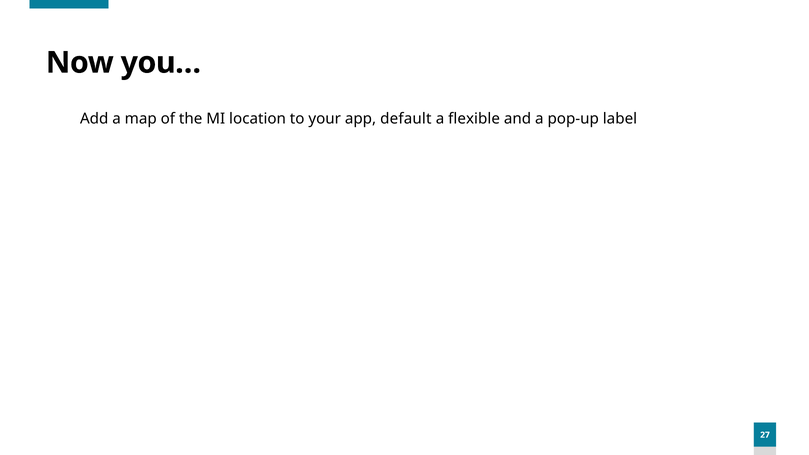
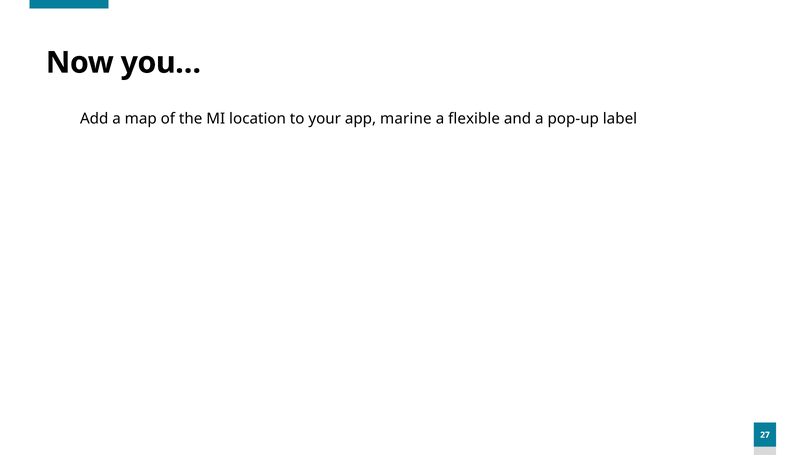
default: default -> marine
